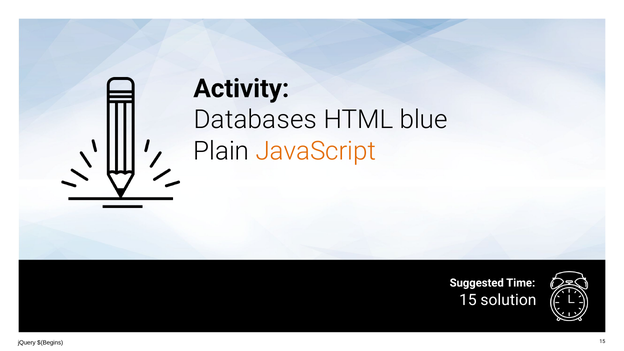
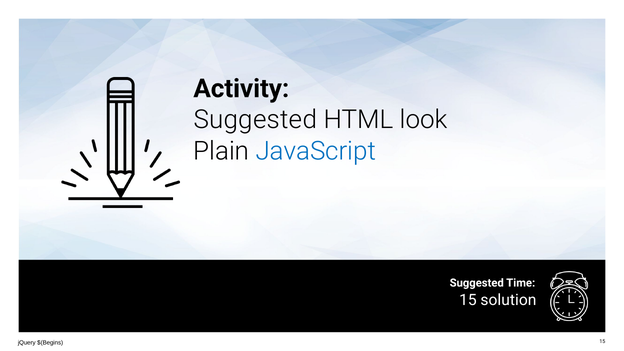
Databases at (255, 120): Databases -> Suggested
blue: blue -> look
JavaScript colour: orange -> blue
